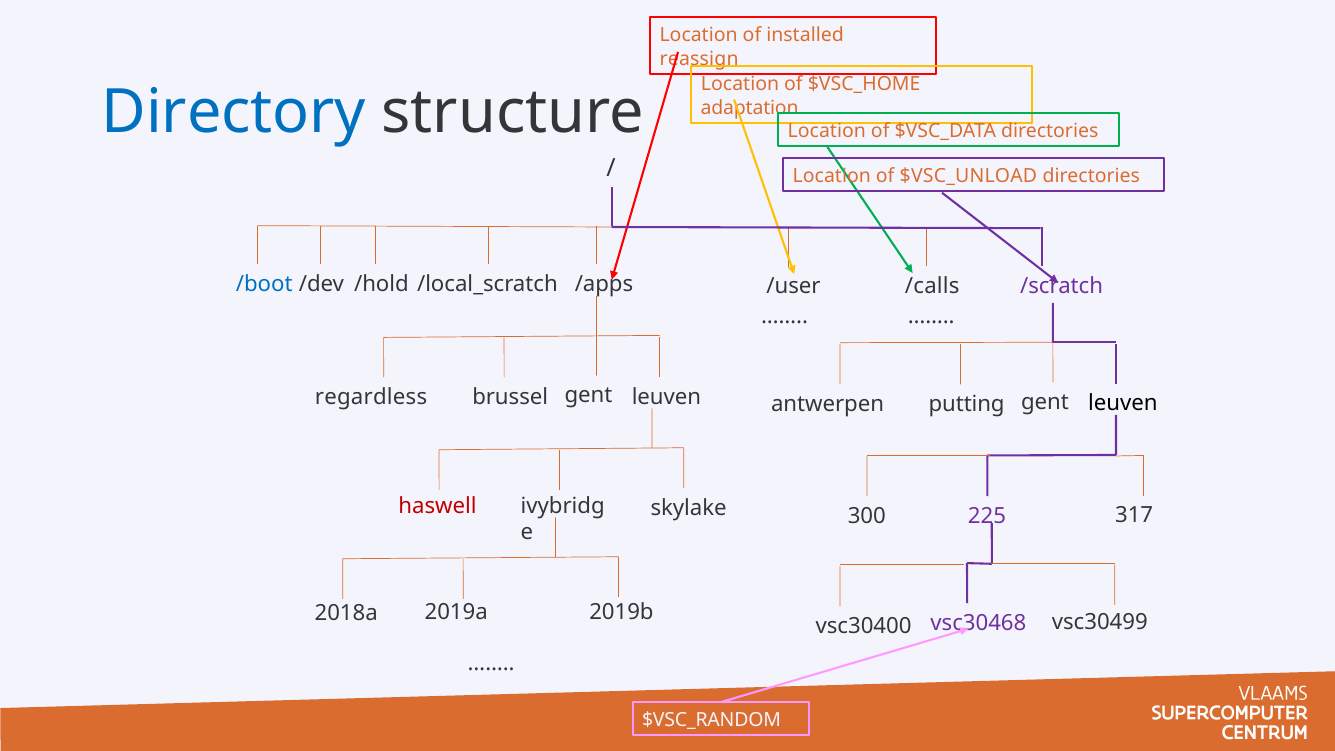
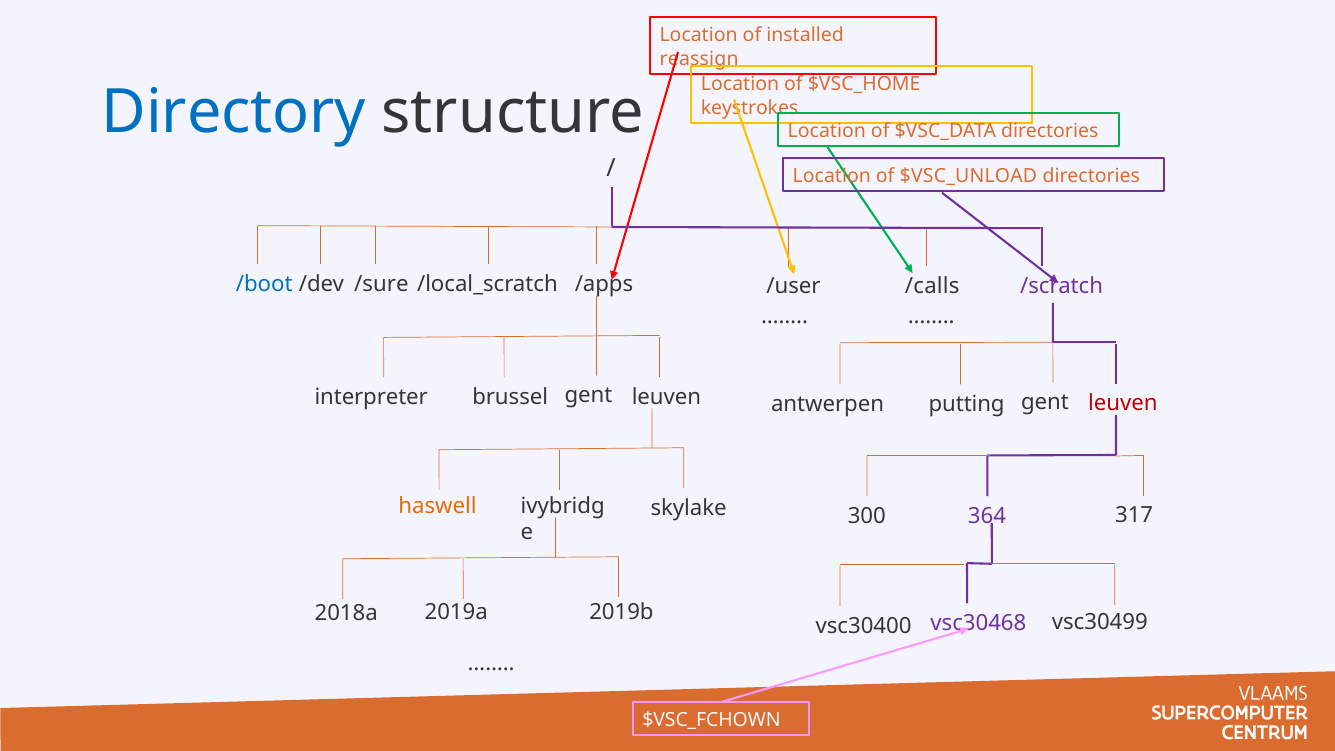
adaptation: adaptation -> keystrokes
/hold: /hold -> /sure
regardless: regardless -> interpreter
leuven at (1123, 404) colour: black -> red
haswell colour: red -> orange
225: 225 -> 364
$VSC_RANDOM: $VSC_RANDOM -> $VSC_FCHOWN
